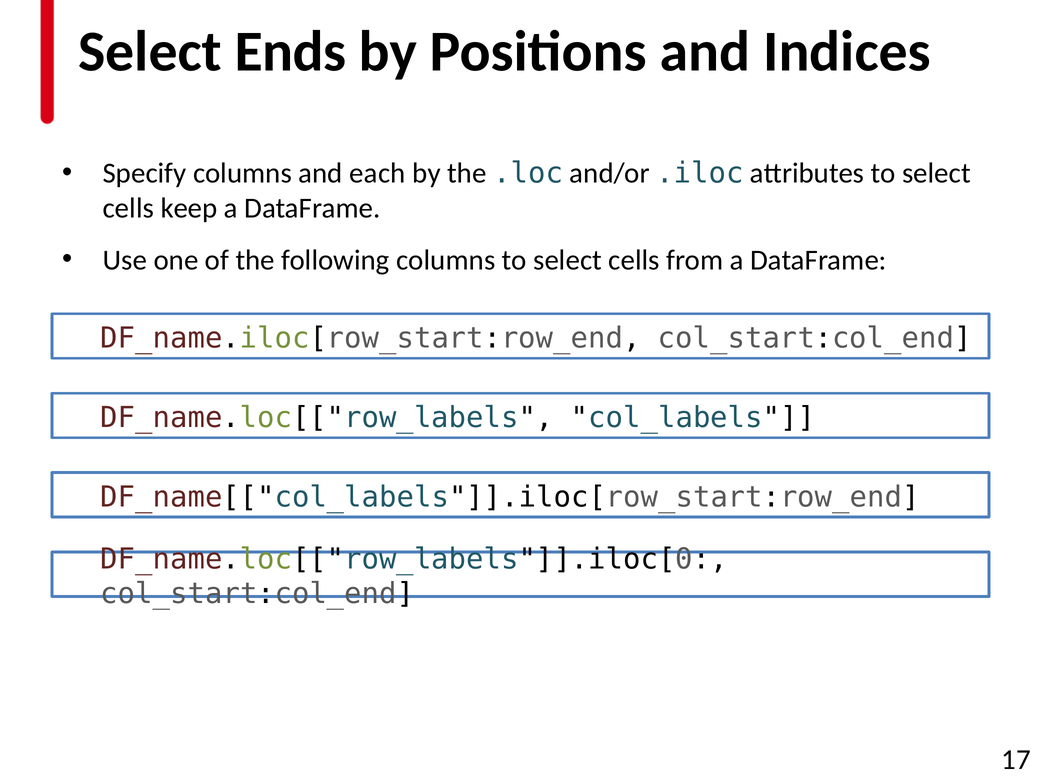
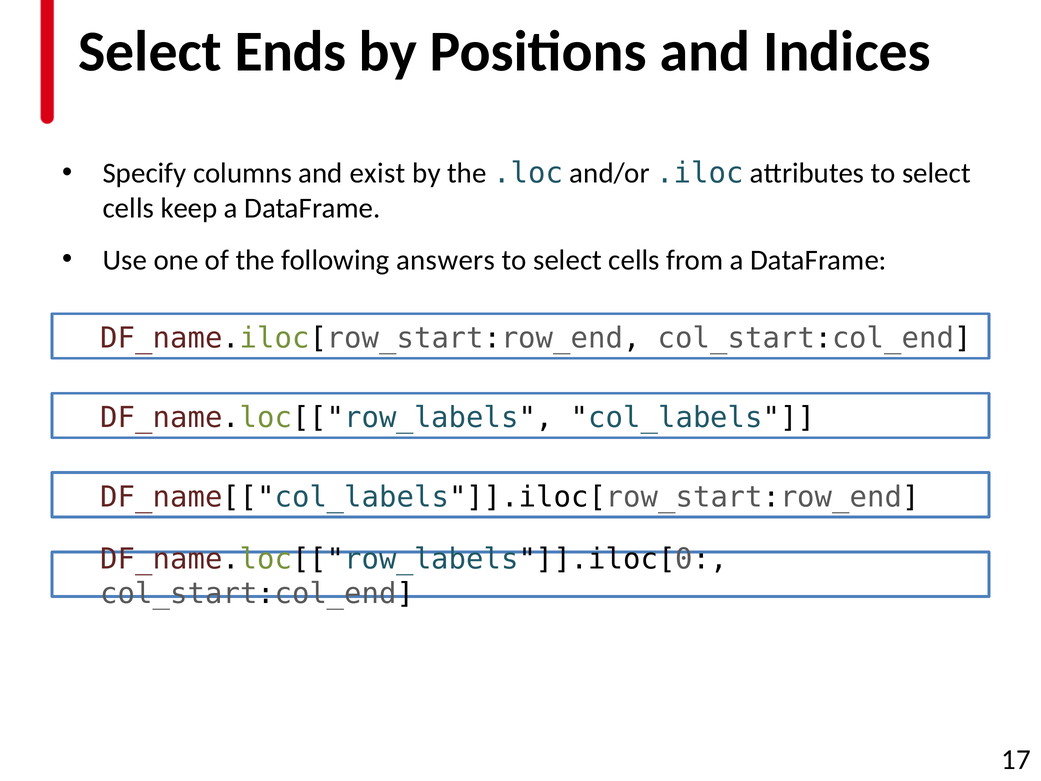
each: each -> exist
following columns: columns -> answers
